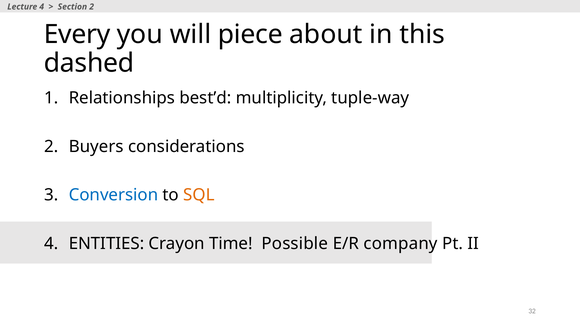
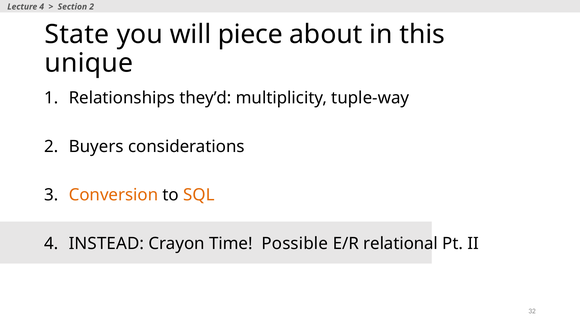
Every: Every -> State
dashed: dashed -> unique
best’d: best’d -> they’d
Conversion colour: blue -> orange
ENTITIES: ENTITIES -> INSTEAD
company: company -> relational
